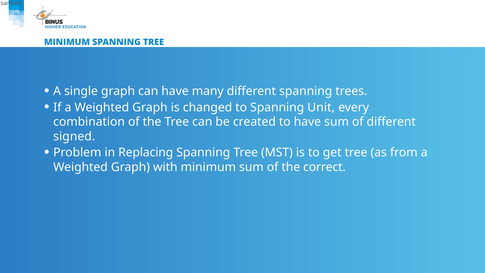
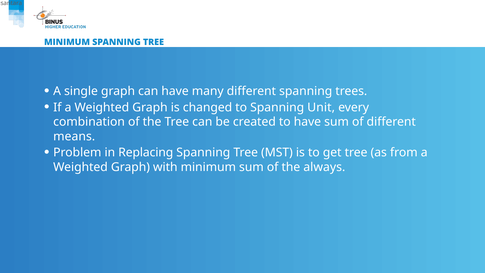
signed: signed -> means
correct: correct -> always
